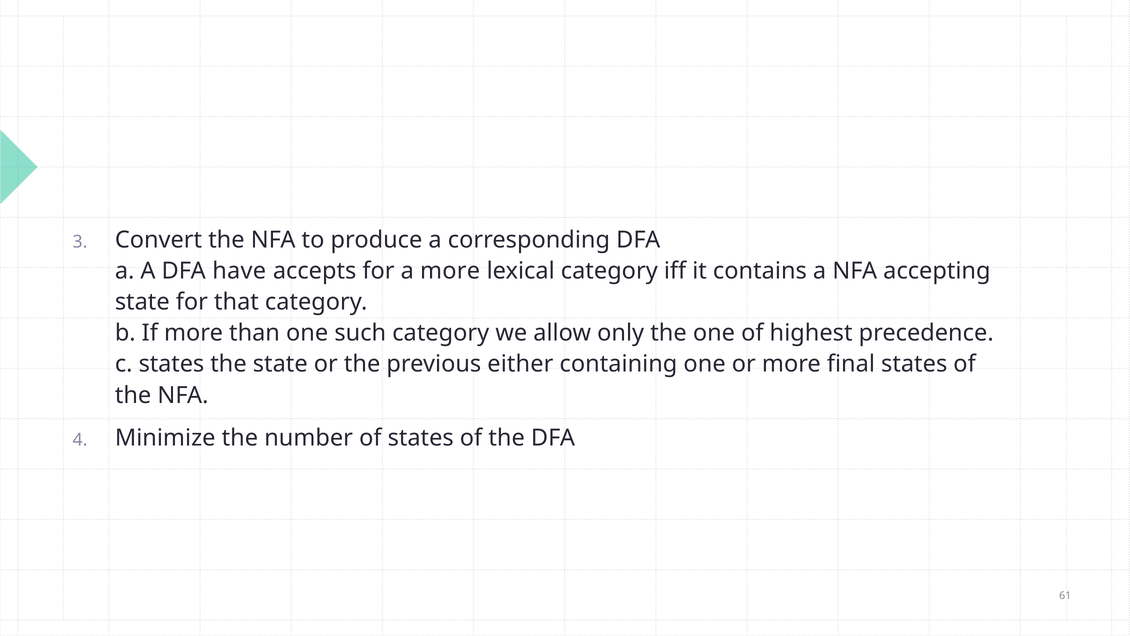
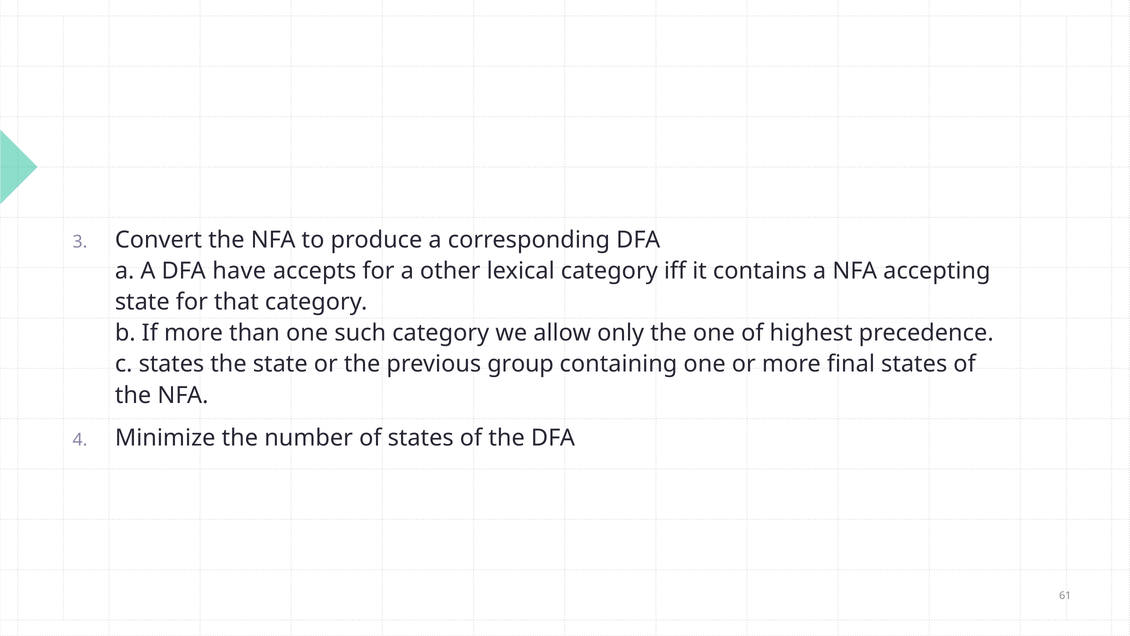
a more: more -> other
either: either -> group
